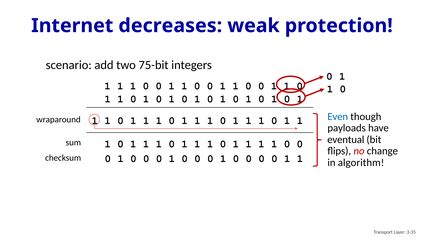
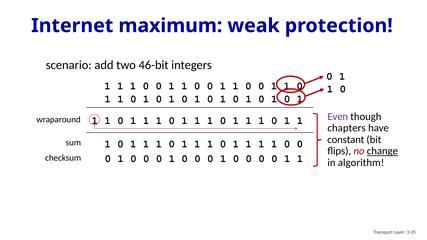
decreases: decreases -> maximum
75-bit: 75-bit -> 46-bit
Even colour: blue -> purple
payloads: payloads -> chapters
eventual: eventual -> constant
change underline: none -> present
